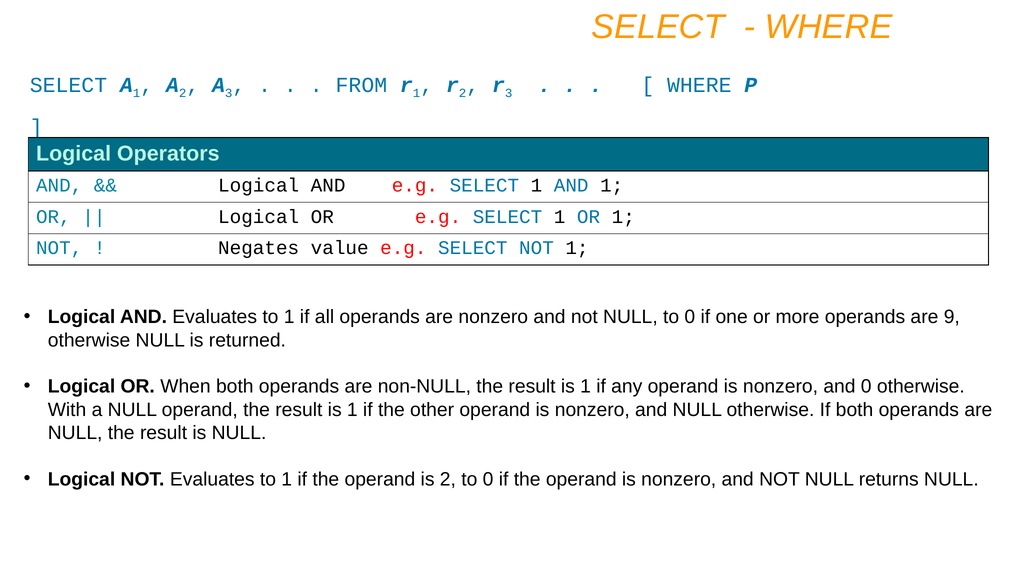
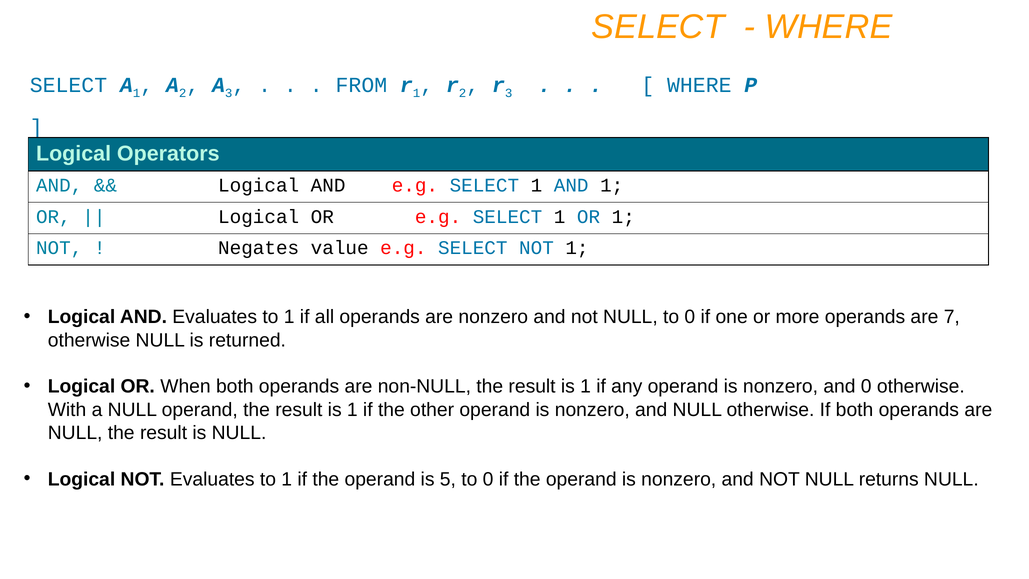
9: 9 -> 7
is 2: 2 -> 5
